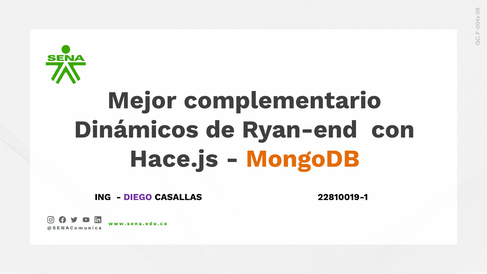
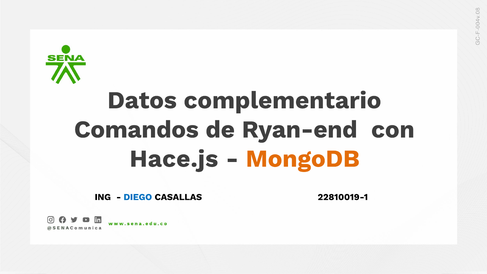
Mejor: Mejor -> Datos
Dinámicos: Dinámicos -> Comandos
DIEGO colour: purple -> blue
